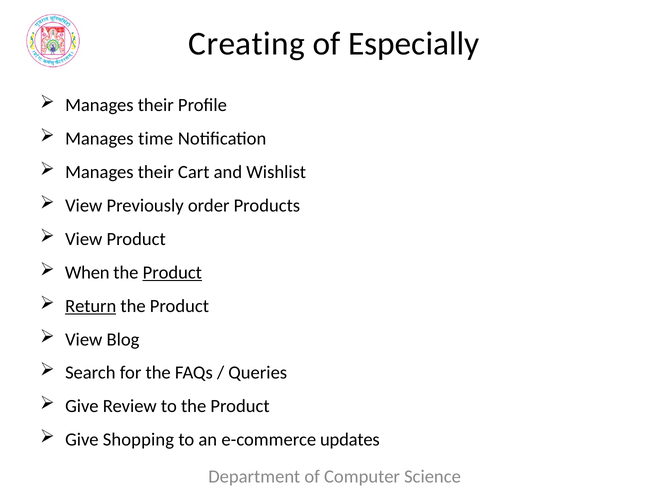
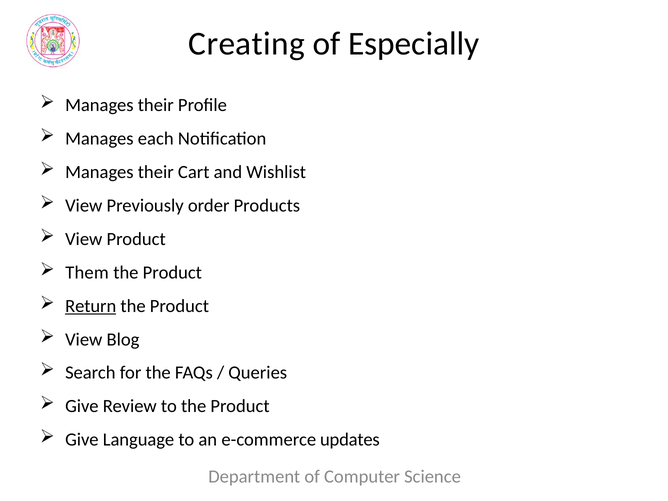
time: time -> each
When: When -> Them
Product at (172, 273) underline: present -> none
Shopping: Shopping -> Language
